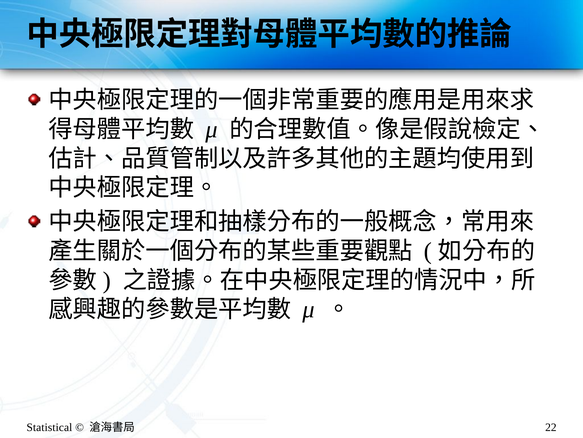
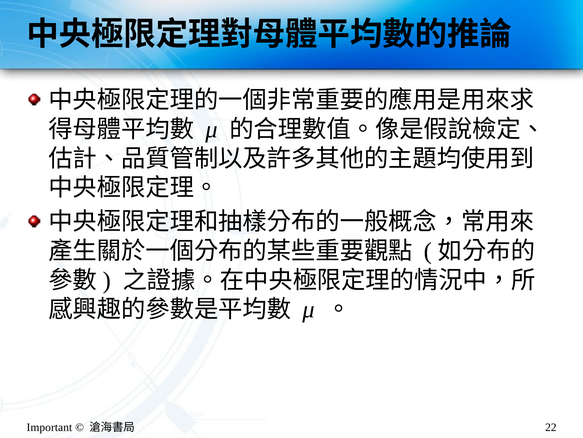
Statistical: Statistical -> Important
